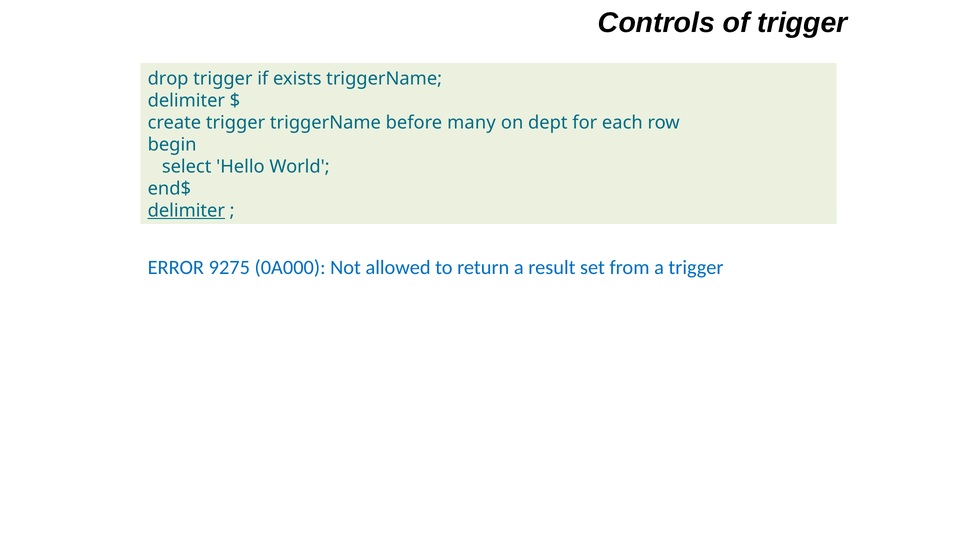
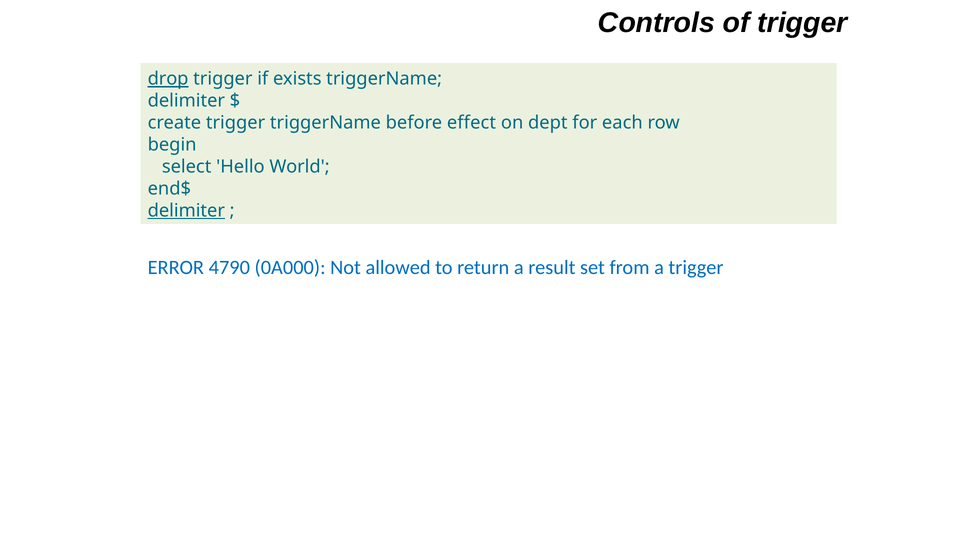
drop underline: none -> present
many: many -> effect
9275: 9275 -> 4790
